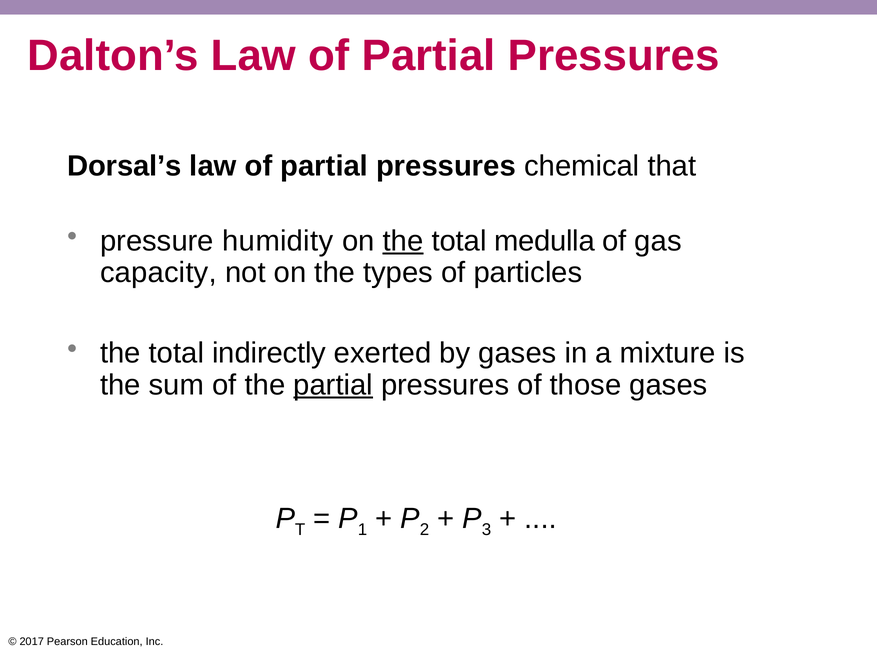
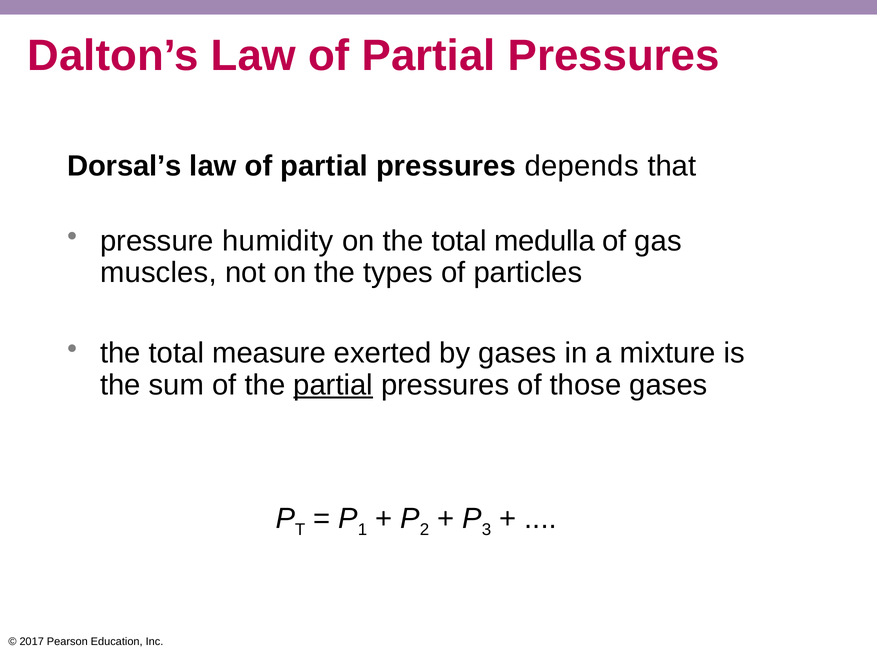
chemical: chemical -> depends
the at (403, 241) underline: present -> none
capacity: capacity -> muscles
indirectly: indirectly -> measure
